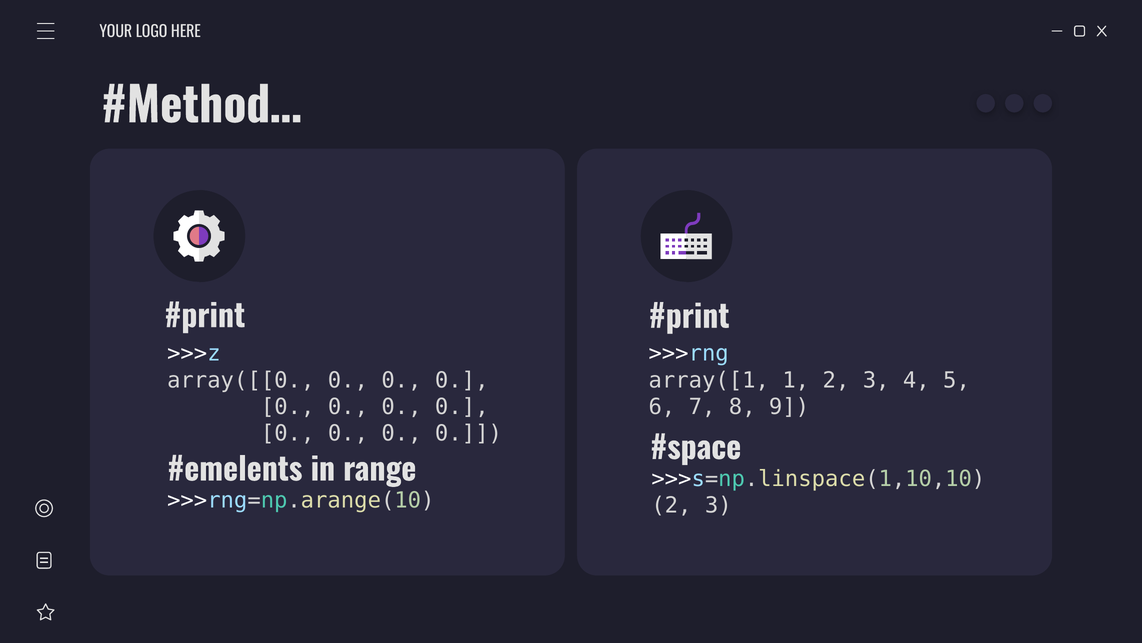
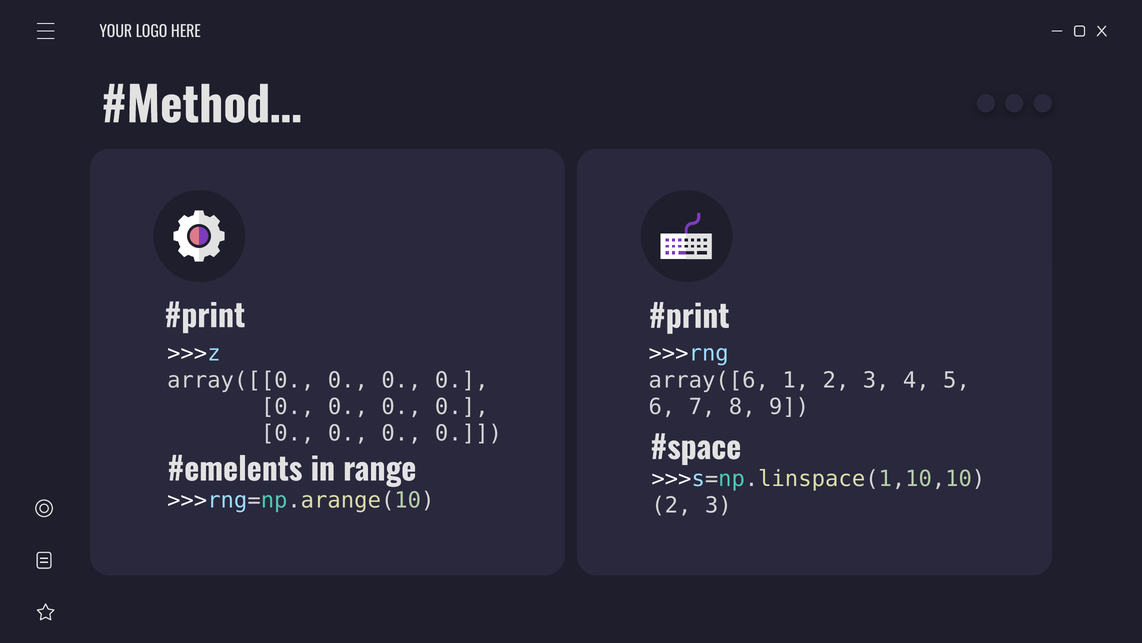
array([1: array([1 -> array([6
